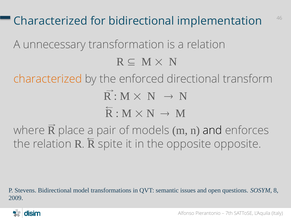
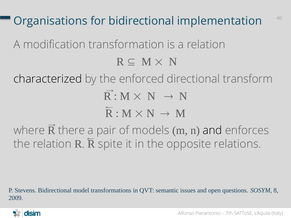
Characterized at (50, 21): Characterized -> Organisations
unnecessary: unnecessary -> modification
characterized at (48, 79) colour: orange -> black
place: place -> there
opposite opposite: opposite -> relations
